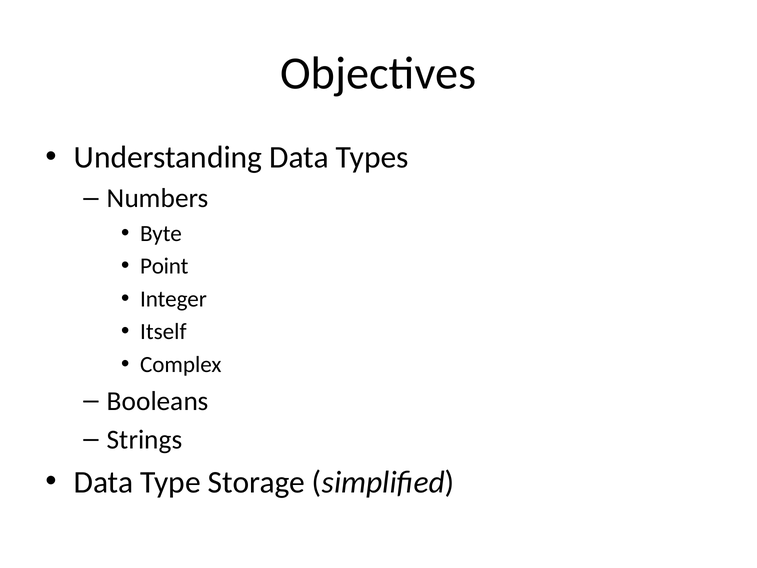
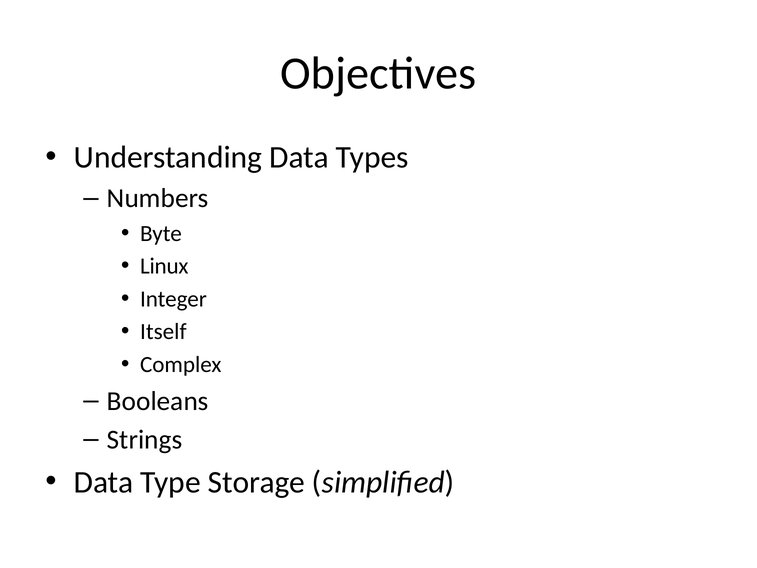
Point: Point -> Linux
